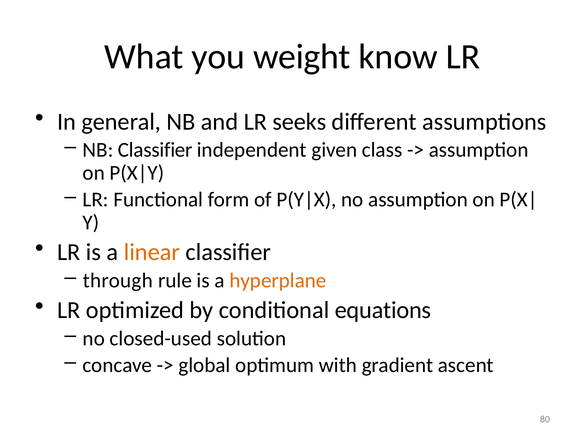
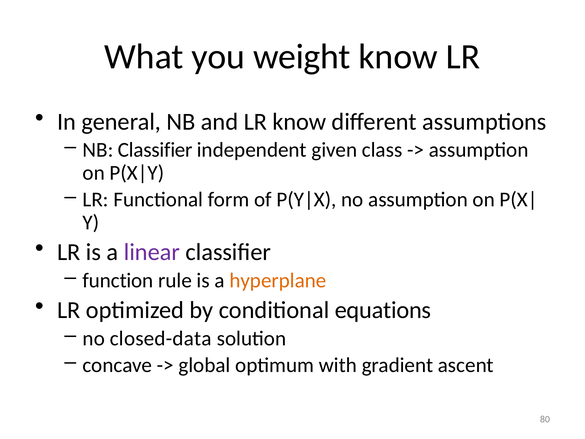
LR seeks: seeks -> know
linear colour: orange -> purple
through: through -> function
closed-used: closed-used -> closed-data
